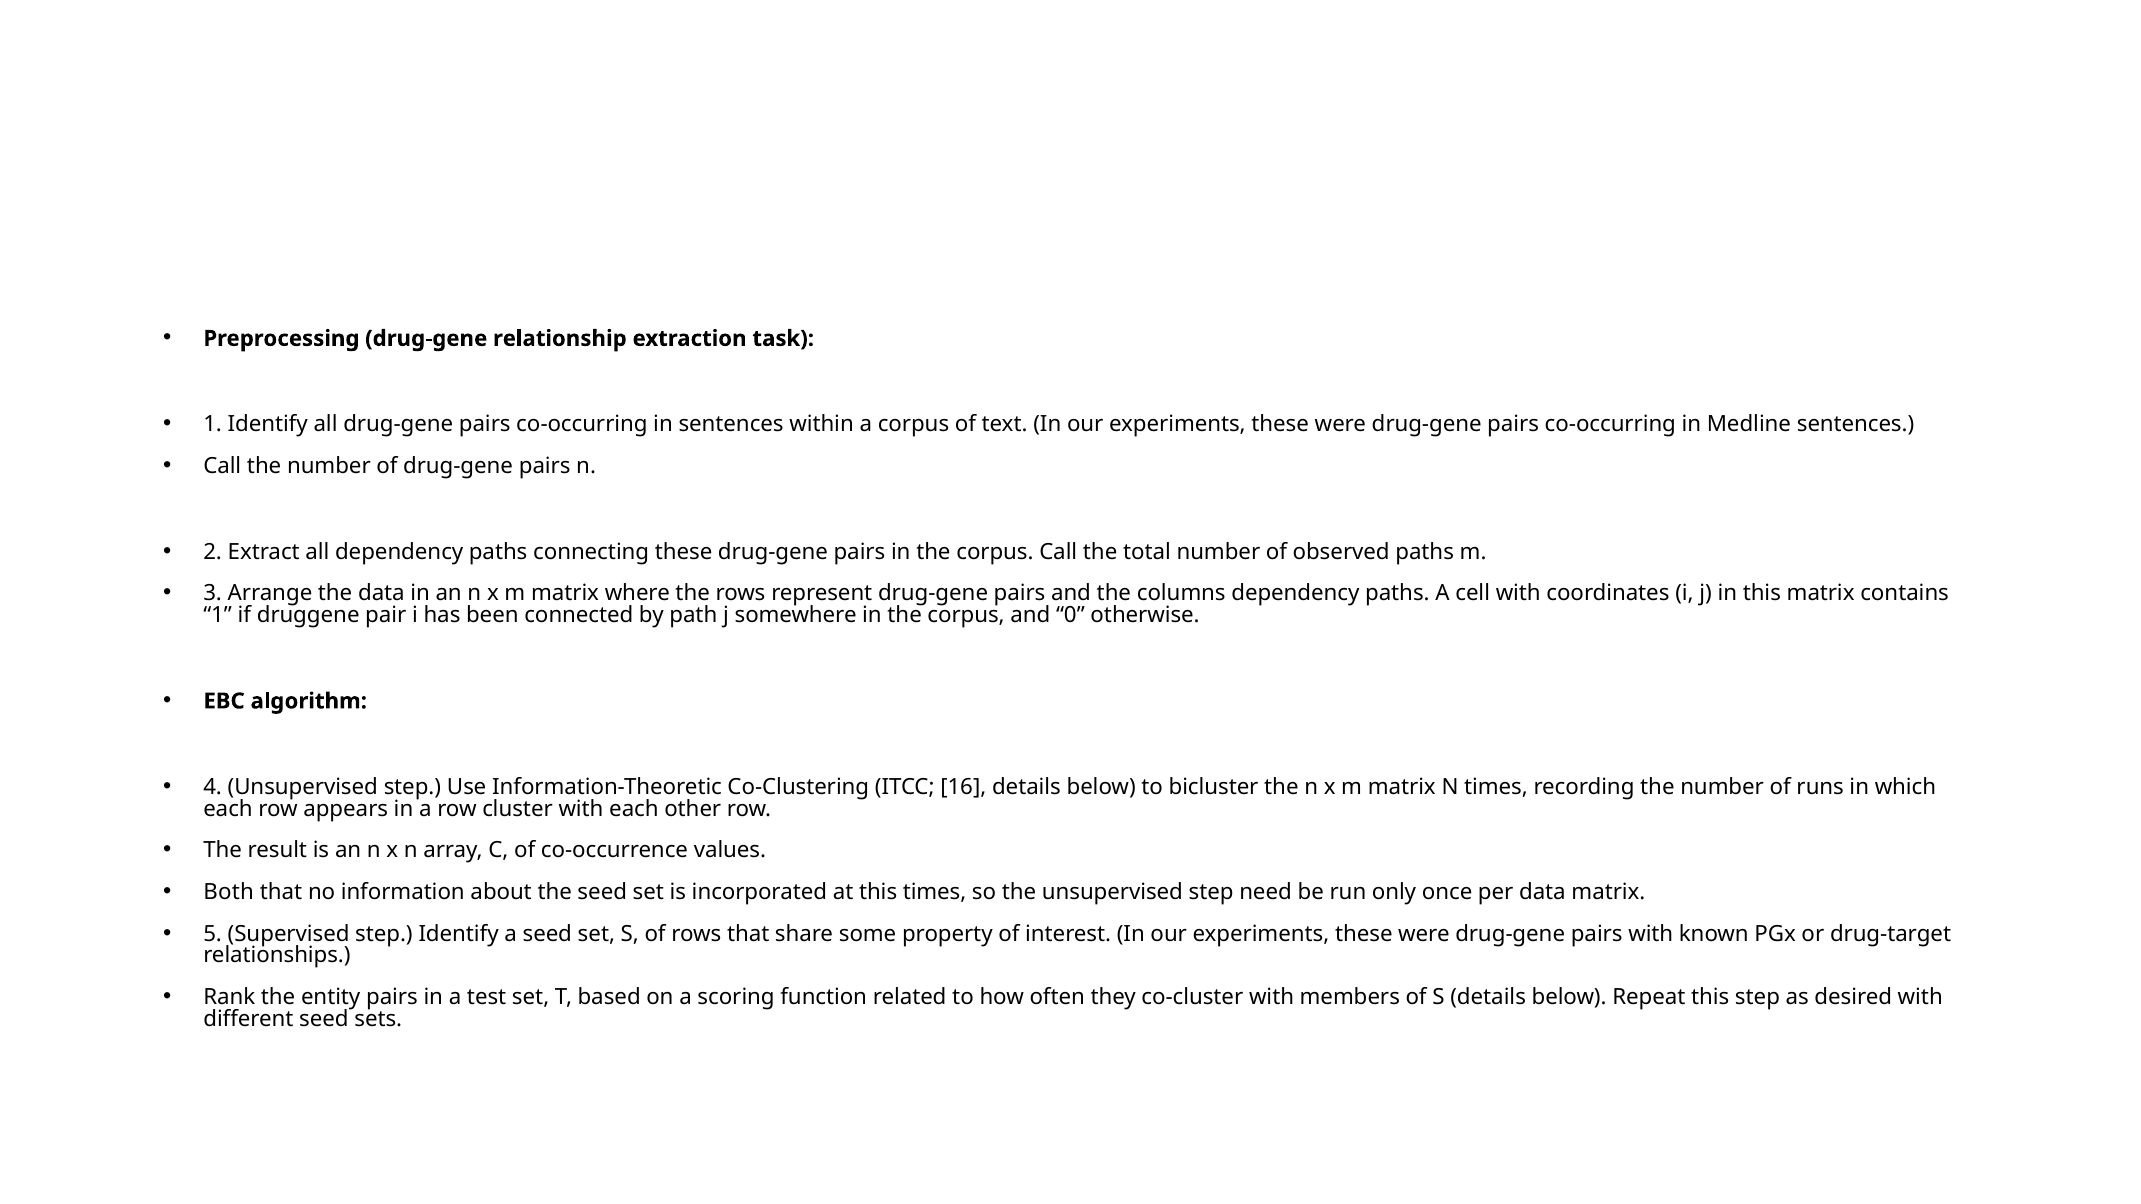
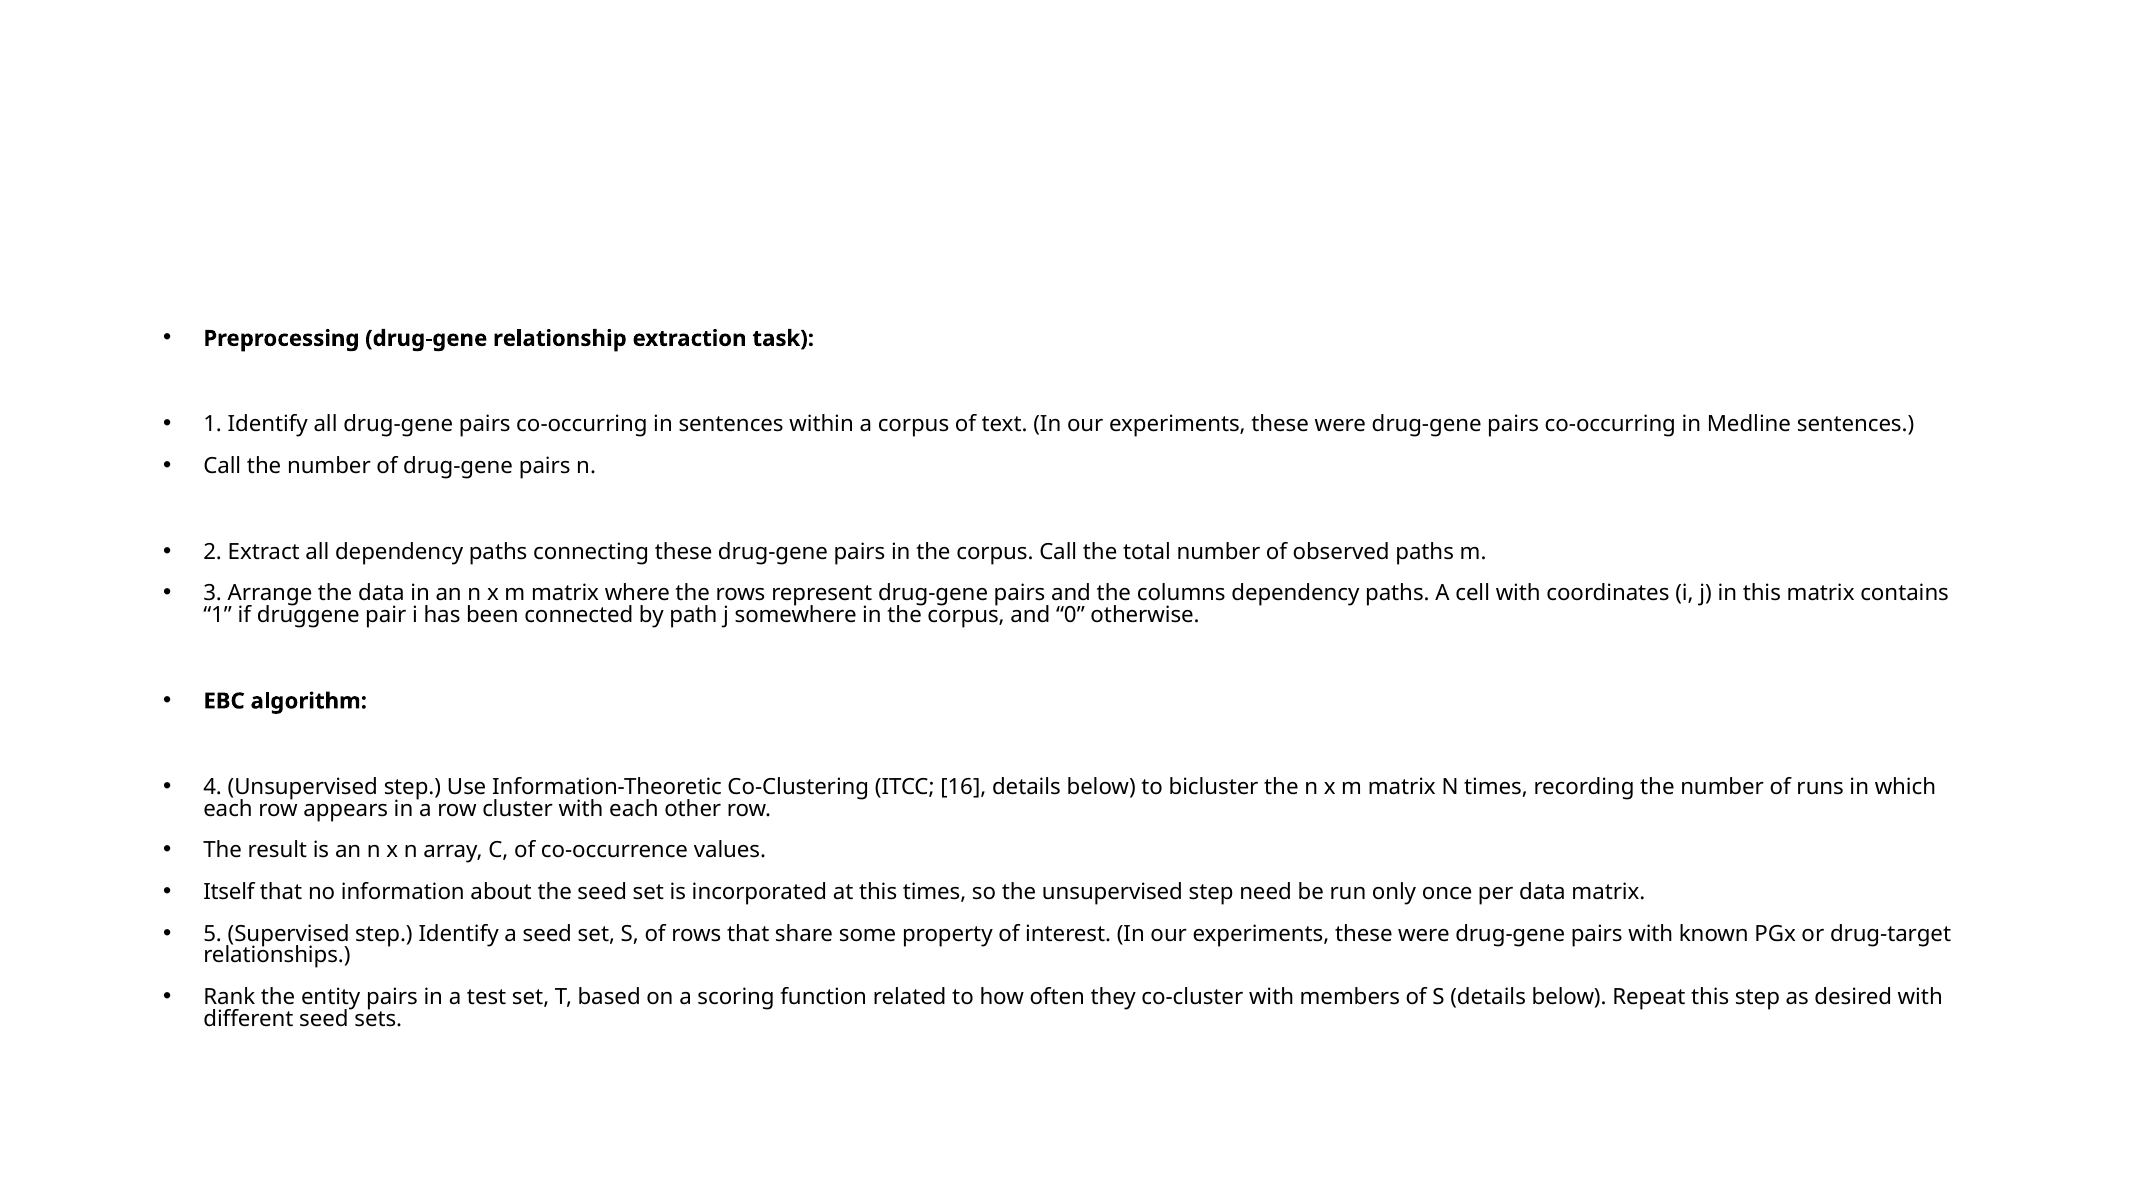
Both: Both -> Itself
